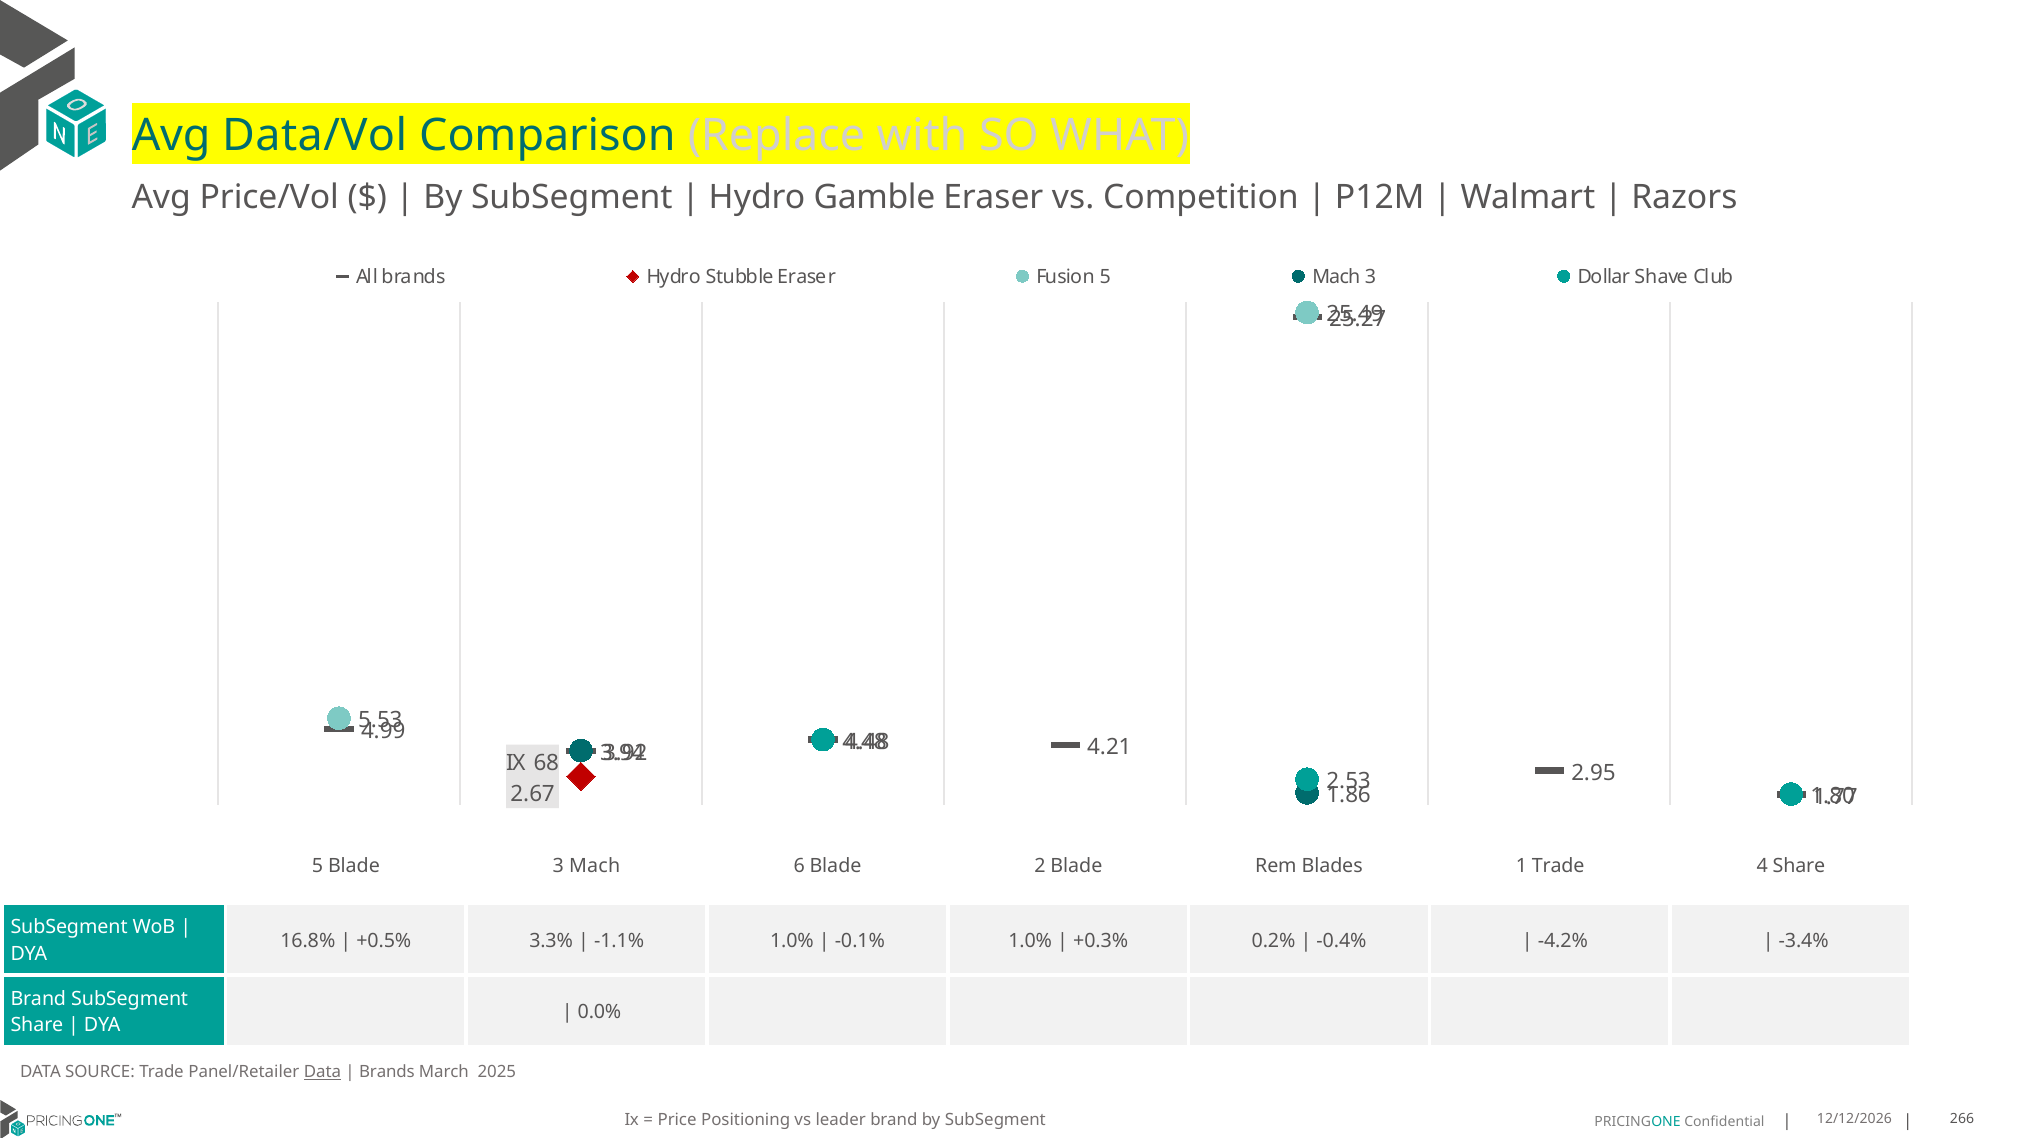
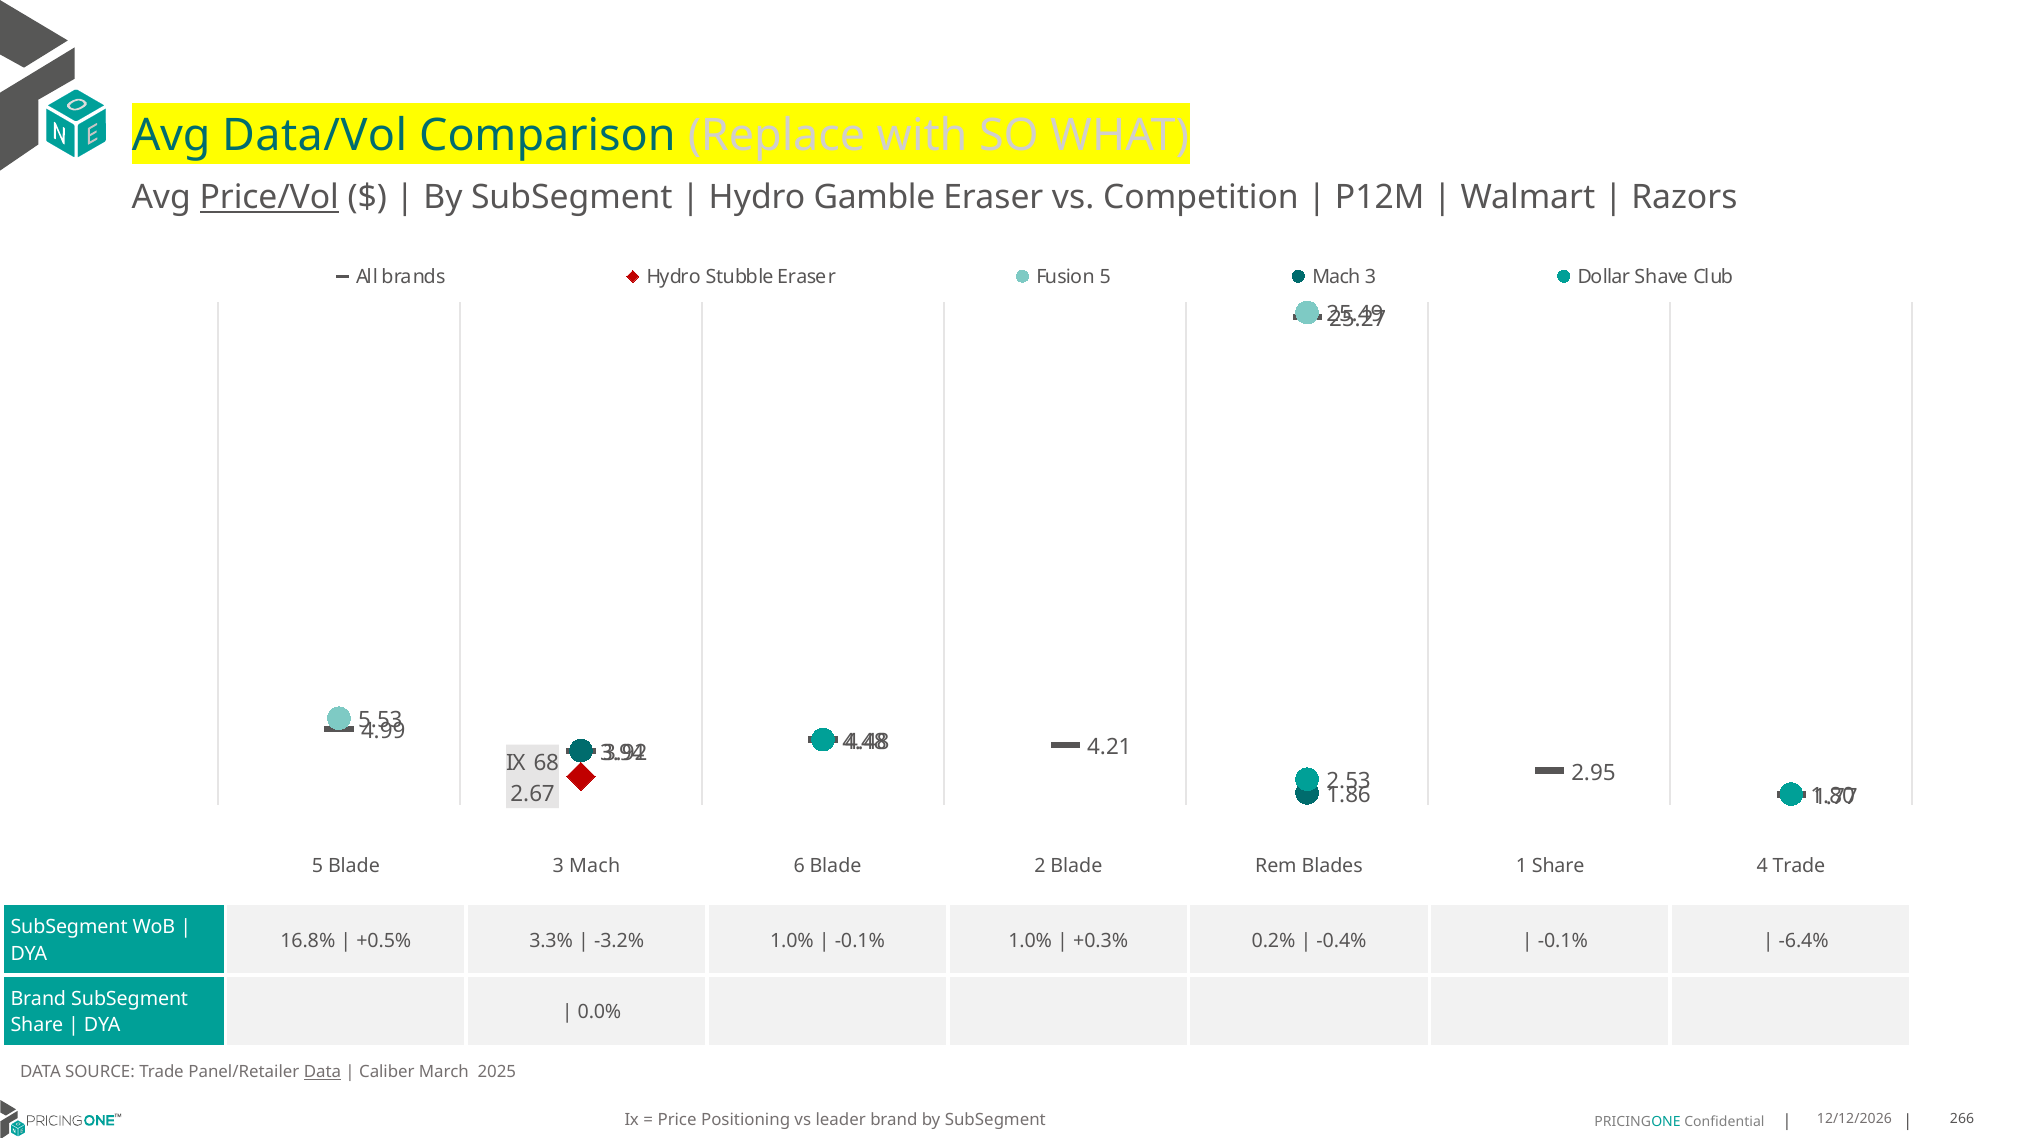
Price/Vol underline: none -> present
1 Trade: Trade -> Share
4 Share: Share -> Trade
-1.1%: -1.1% -> -3.2%
-4.2% at (1563, 941): -4.2% -> -0.1%
-3.4%: -3.4% -> -6.4%
Brands at (387, 1072): Brands -> Caliber
